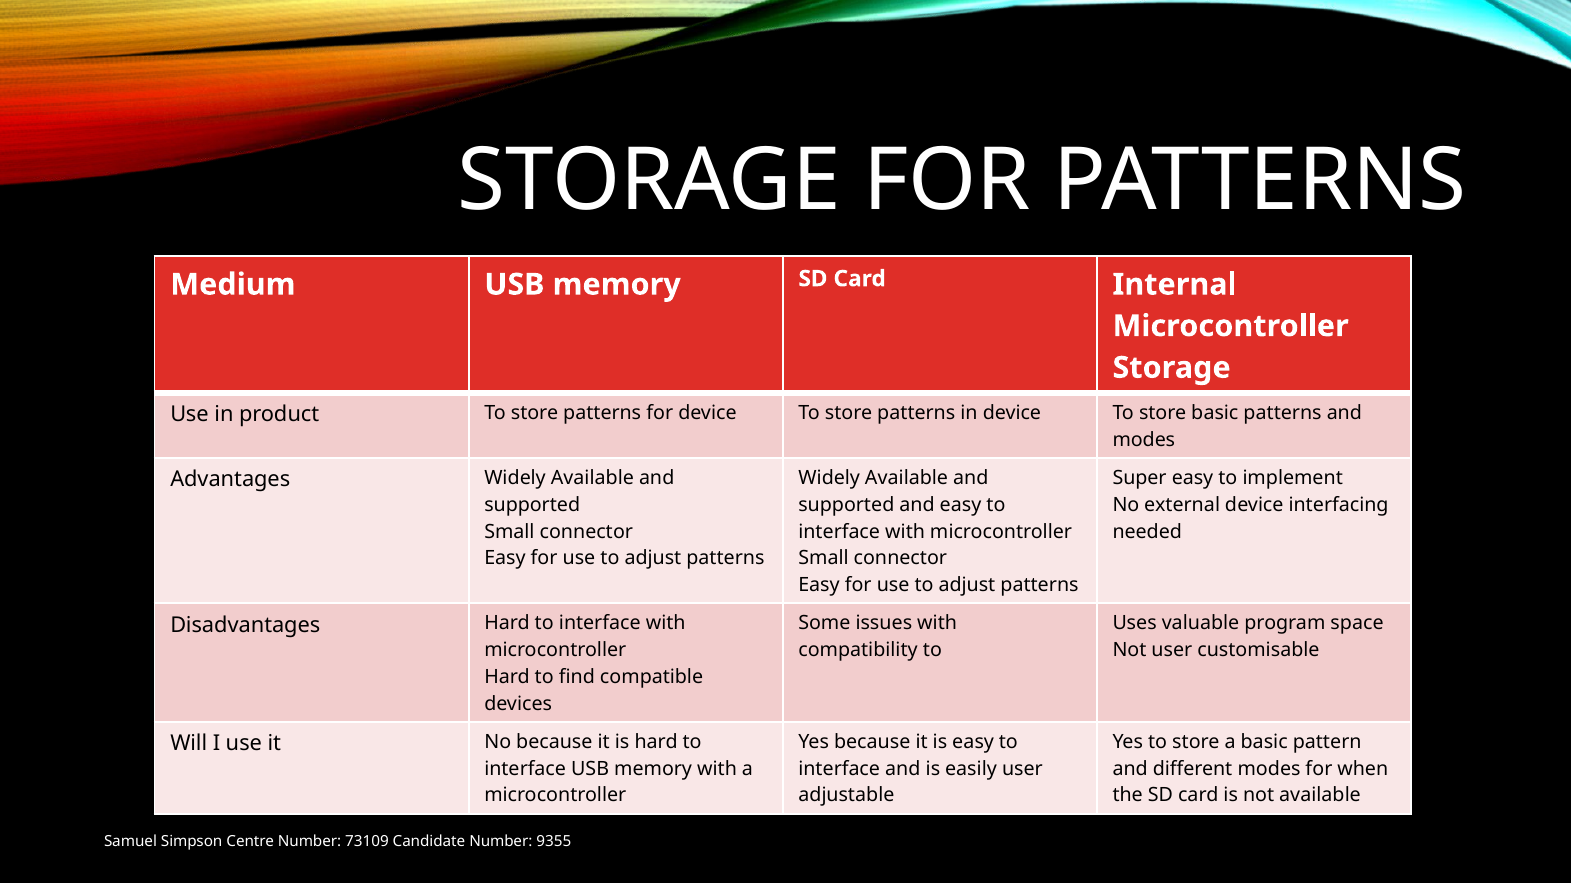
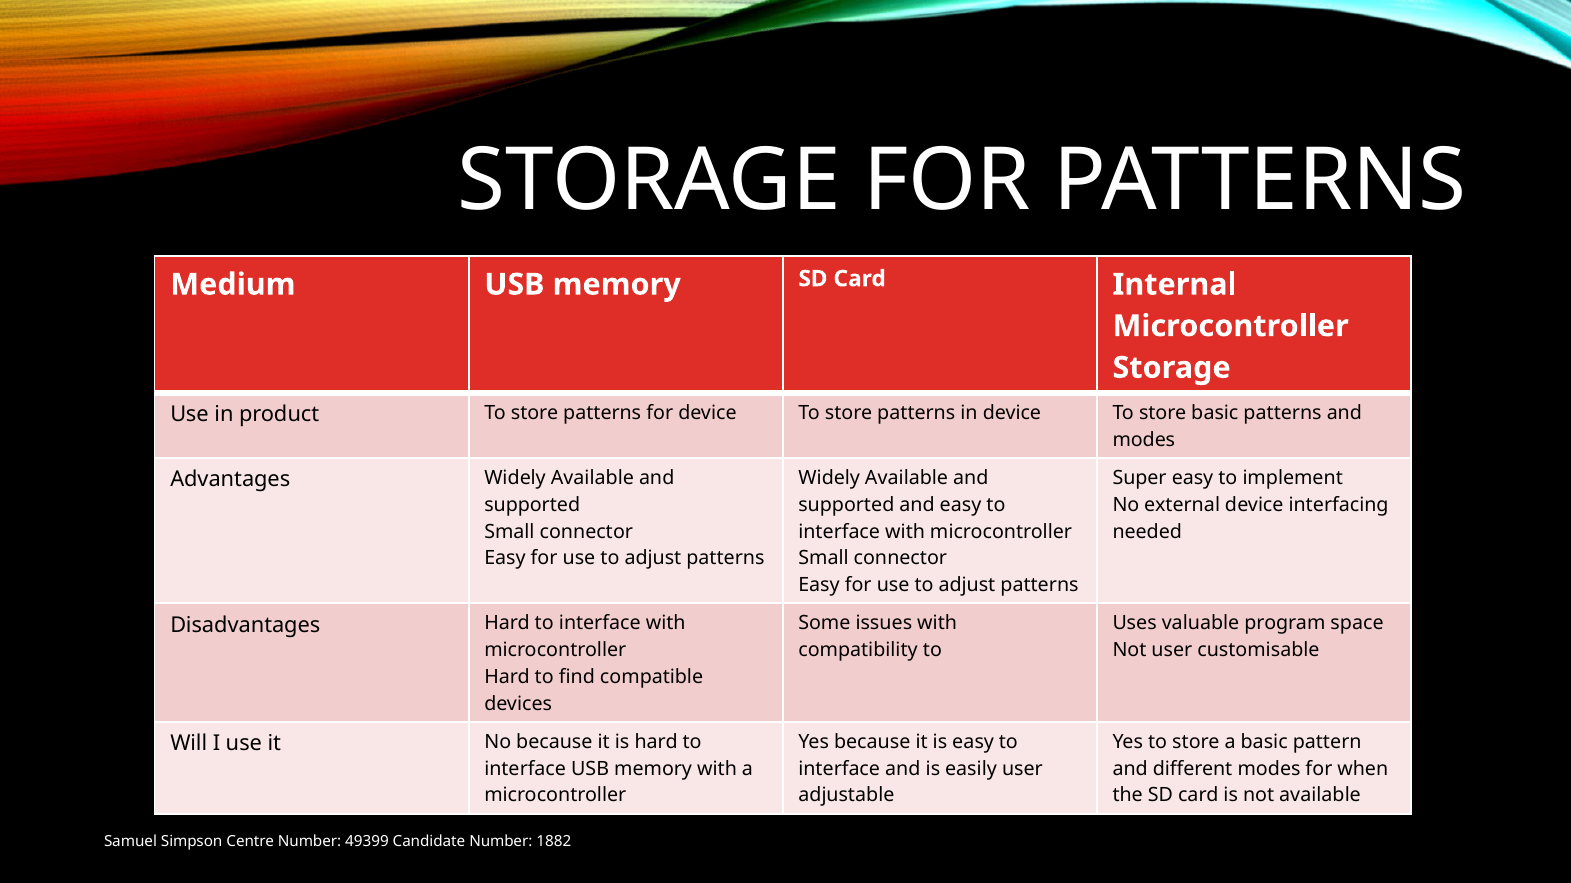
73109: 73109 -> 49399
9355: 9355 -> 1882
